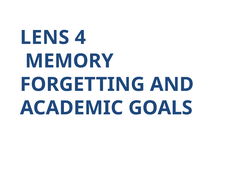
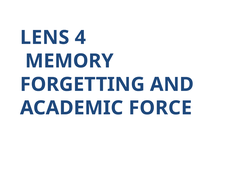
GOALS: GOALS -> FORCE
